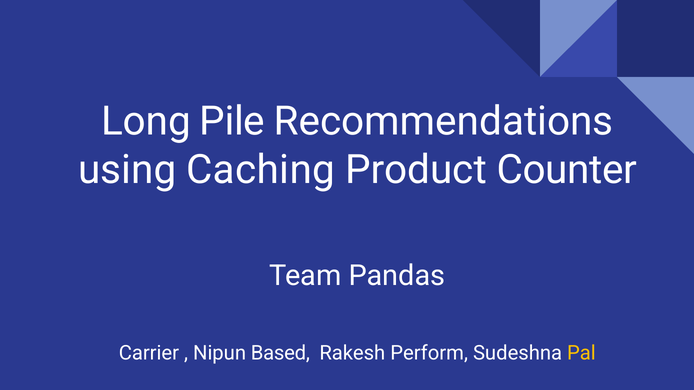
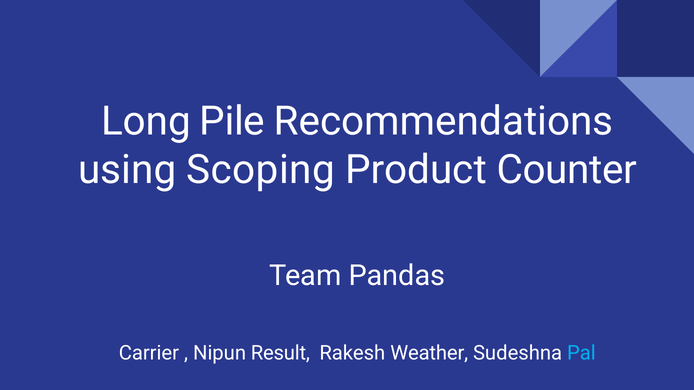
Caching: Caching -> Scoping
Based: Based -> Result
Perform: Perform -> Weather
Pal colour: yellow -> light blue
